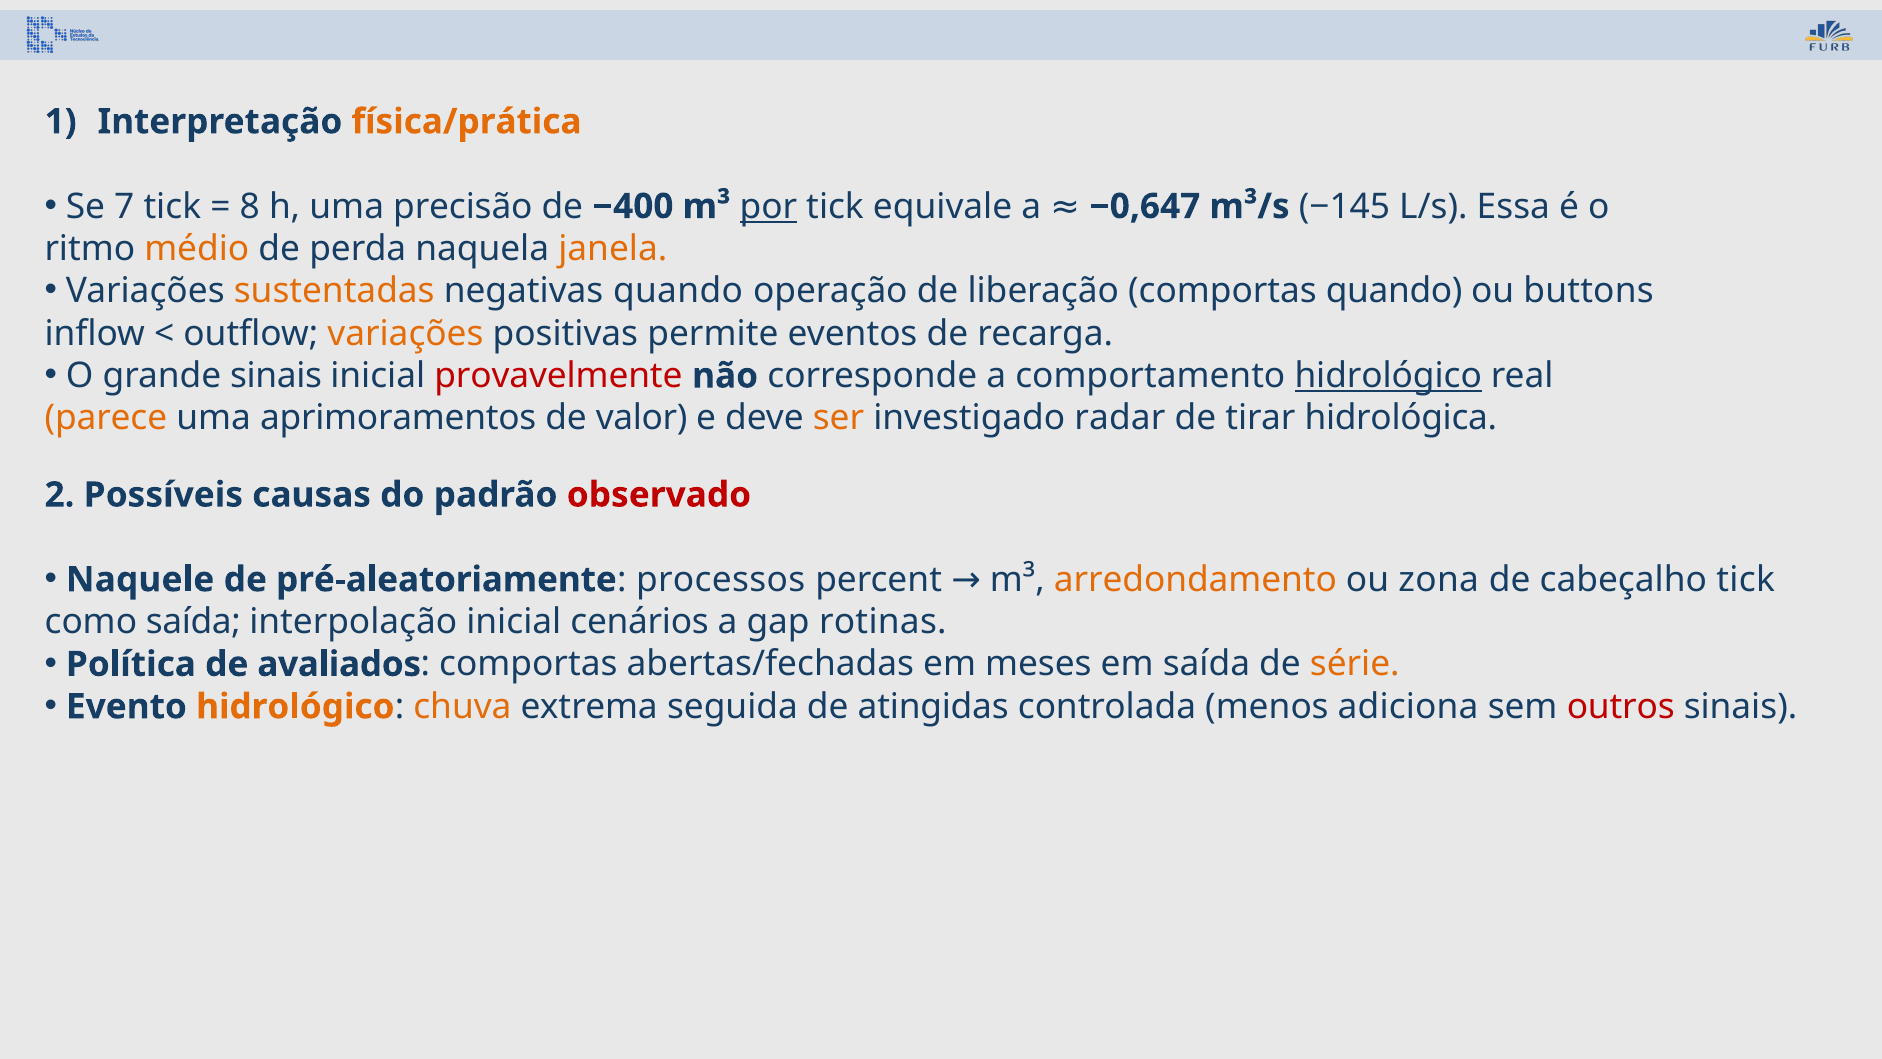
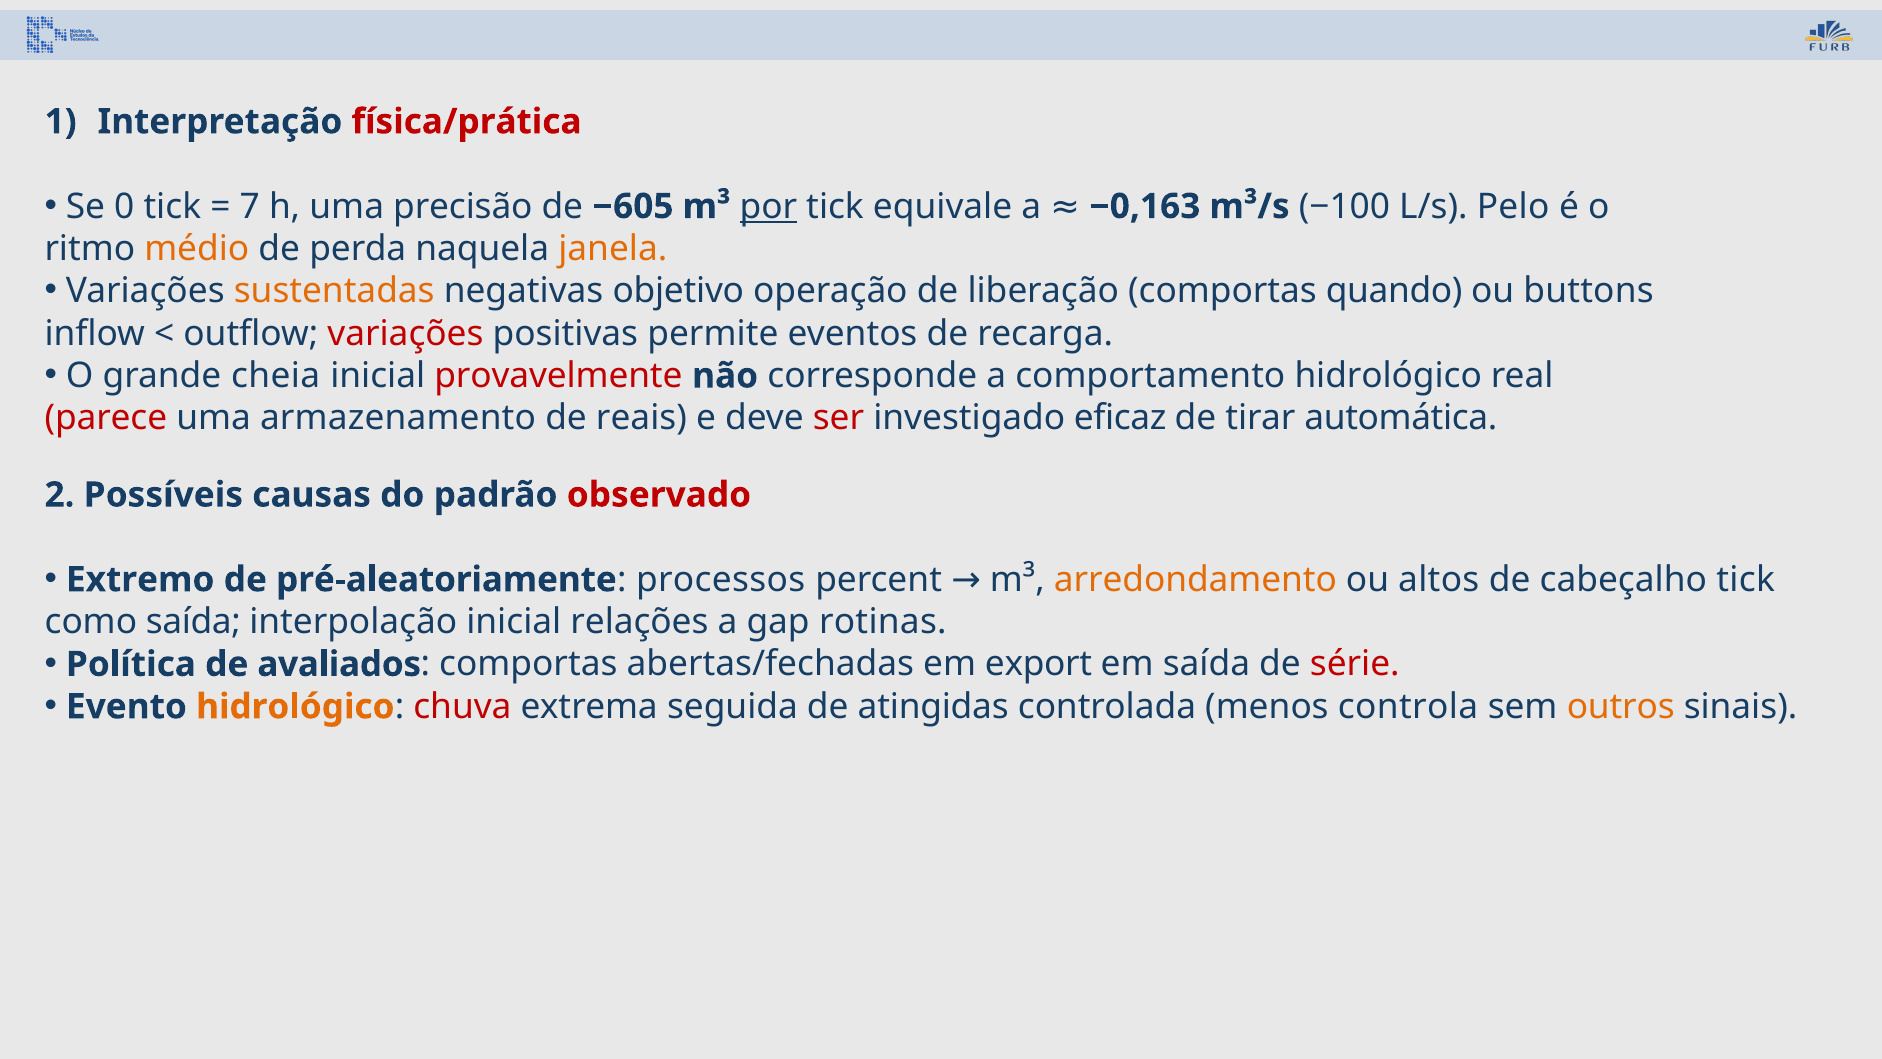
física/prática colour: orange -> red
7: 7 -> 0
8: 8 -> 7
−400: −400 -> −605
−0,647: −0,647 -> −0,163
−145: −145 -> −100
Essa: Essa -> Pelo
negativas quando: quando -> objetivo
variações at (405, 333) colour: orange -> red
grande sinais: sinais -> cheia
hidrológico at (1388, 376) underline: present -> none
parece colour: orange -> red
aprimoramentos: aprimoramentos -> armazenamento
valor: valor -> reais
ser colour: orange -> red
radar: radar -> eficaz
hidrológica: hidrológica -> automática
Naquele: Naquele -> Extremo
zona: zona -> altos
cenários: cenários -> relações
meses: meses -> export
série colour: orange -> red
chuva colour: orange -> red
adiciona: adiciona -> controla
outros colour: red -> orange
